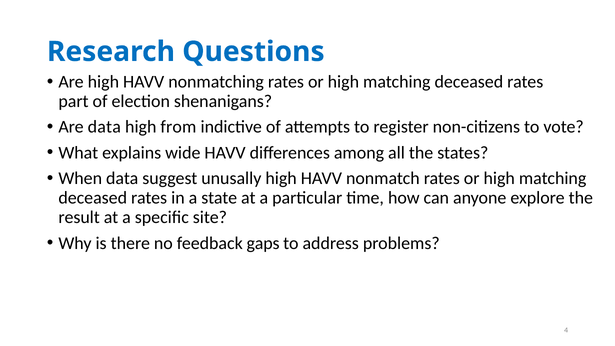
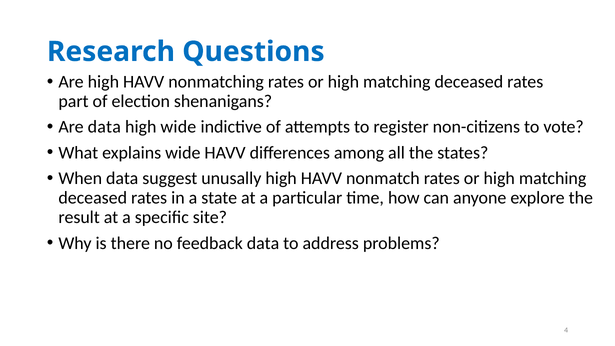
high from: from -> wide
feedback gaps: gaps -> data
